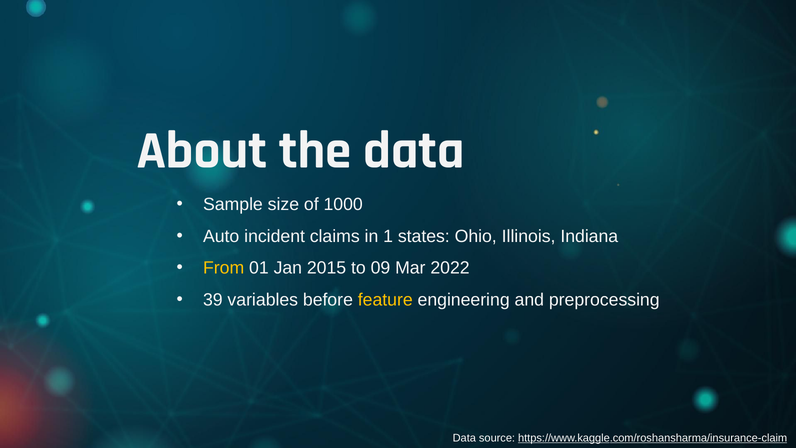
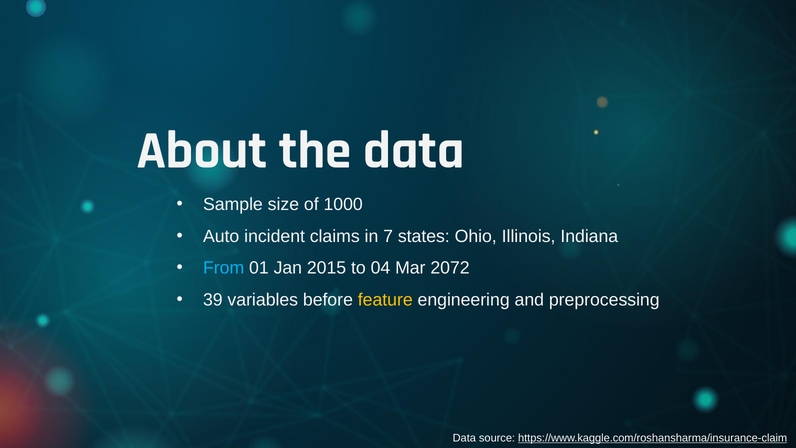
1: 1 -> 7
From colour: yellow -> light blue
09: 09 -> 04
2022: 2022 -> 2072
